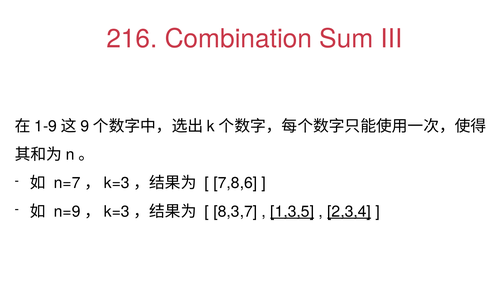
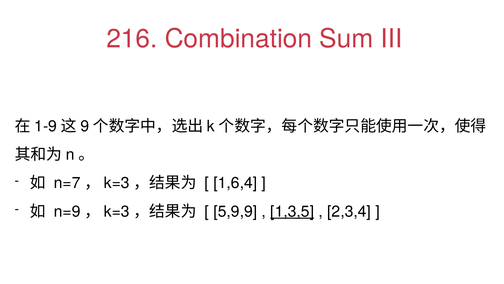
7,8,6: 7,8,6 -> 1,6,4
8,3,7: 8,3,7 -> 5,9,9
2,3,4 underline: present -> none
